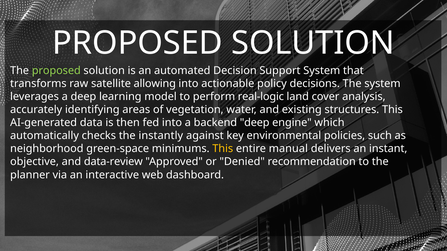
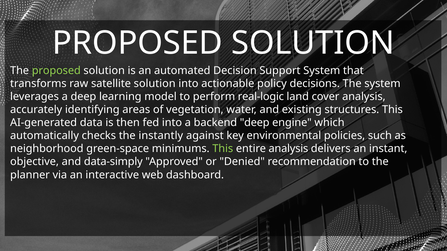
satellite allowing: allowing -> solution
This at (223, 149) colour: yellow -> light green
entire manual: manual -> analysis
data-review: data-review -> data-simply
